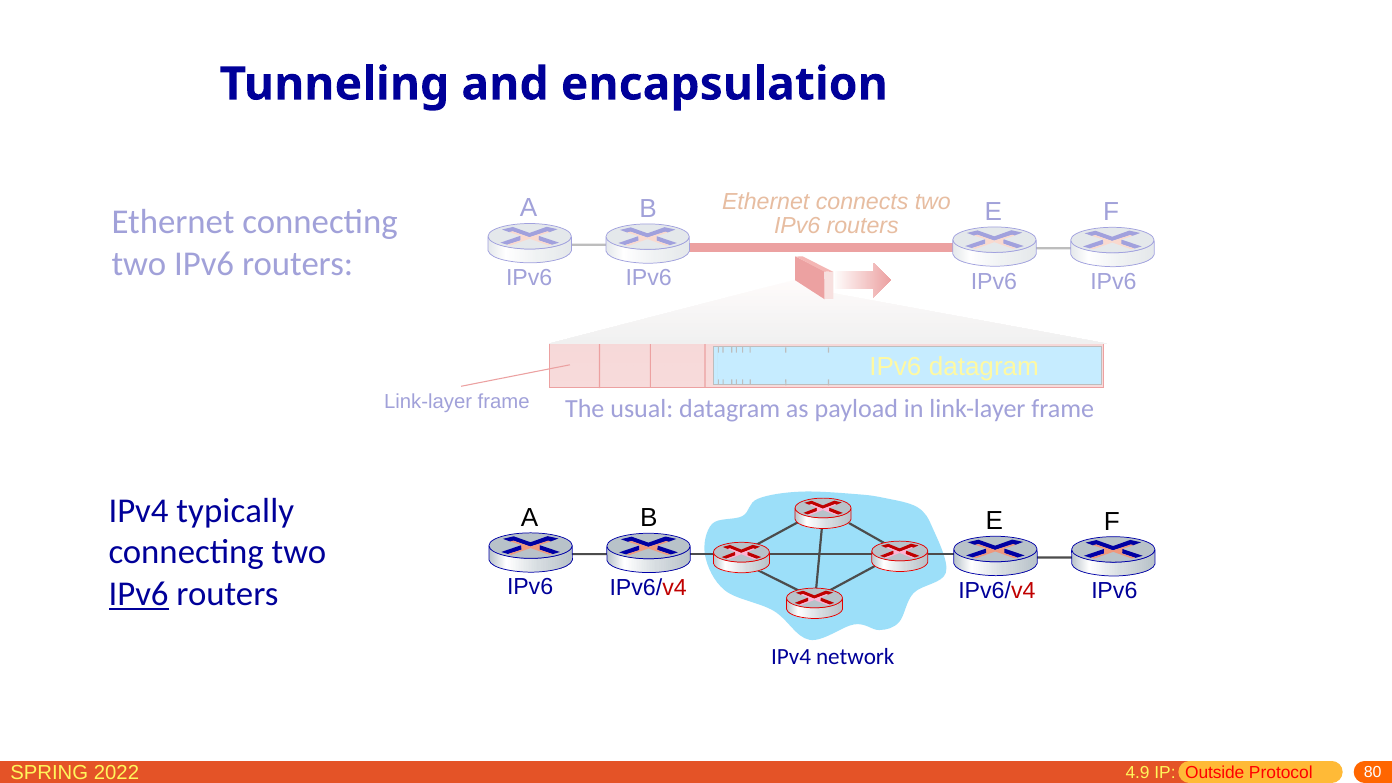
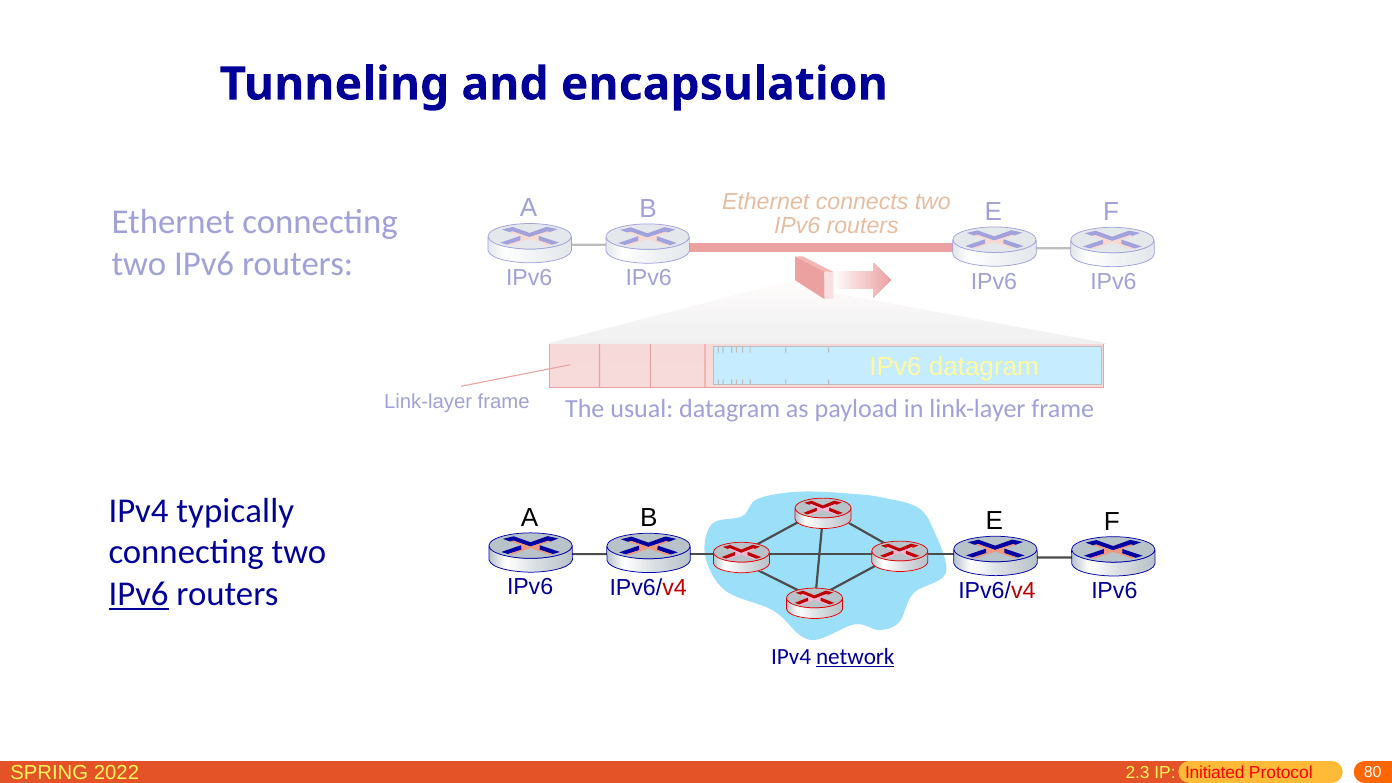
network underline: none -> present
4.9: 4.9 -> 2.3
Outside: Outside -> Initiated
